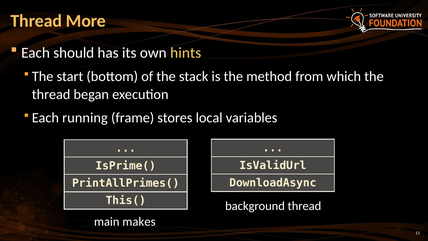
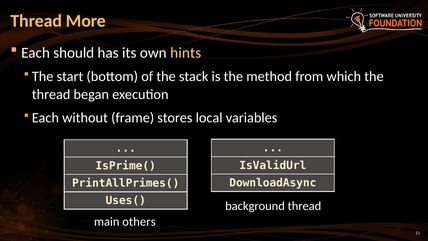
running: running -> without
This(: This( -> Uses(
makes: makes -> others
